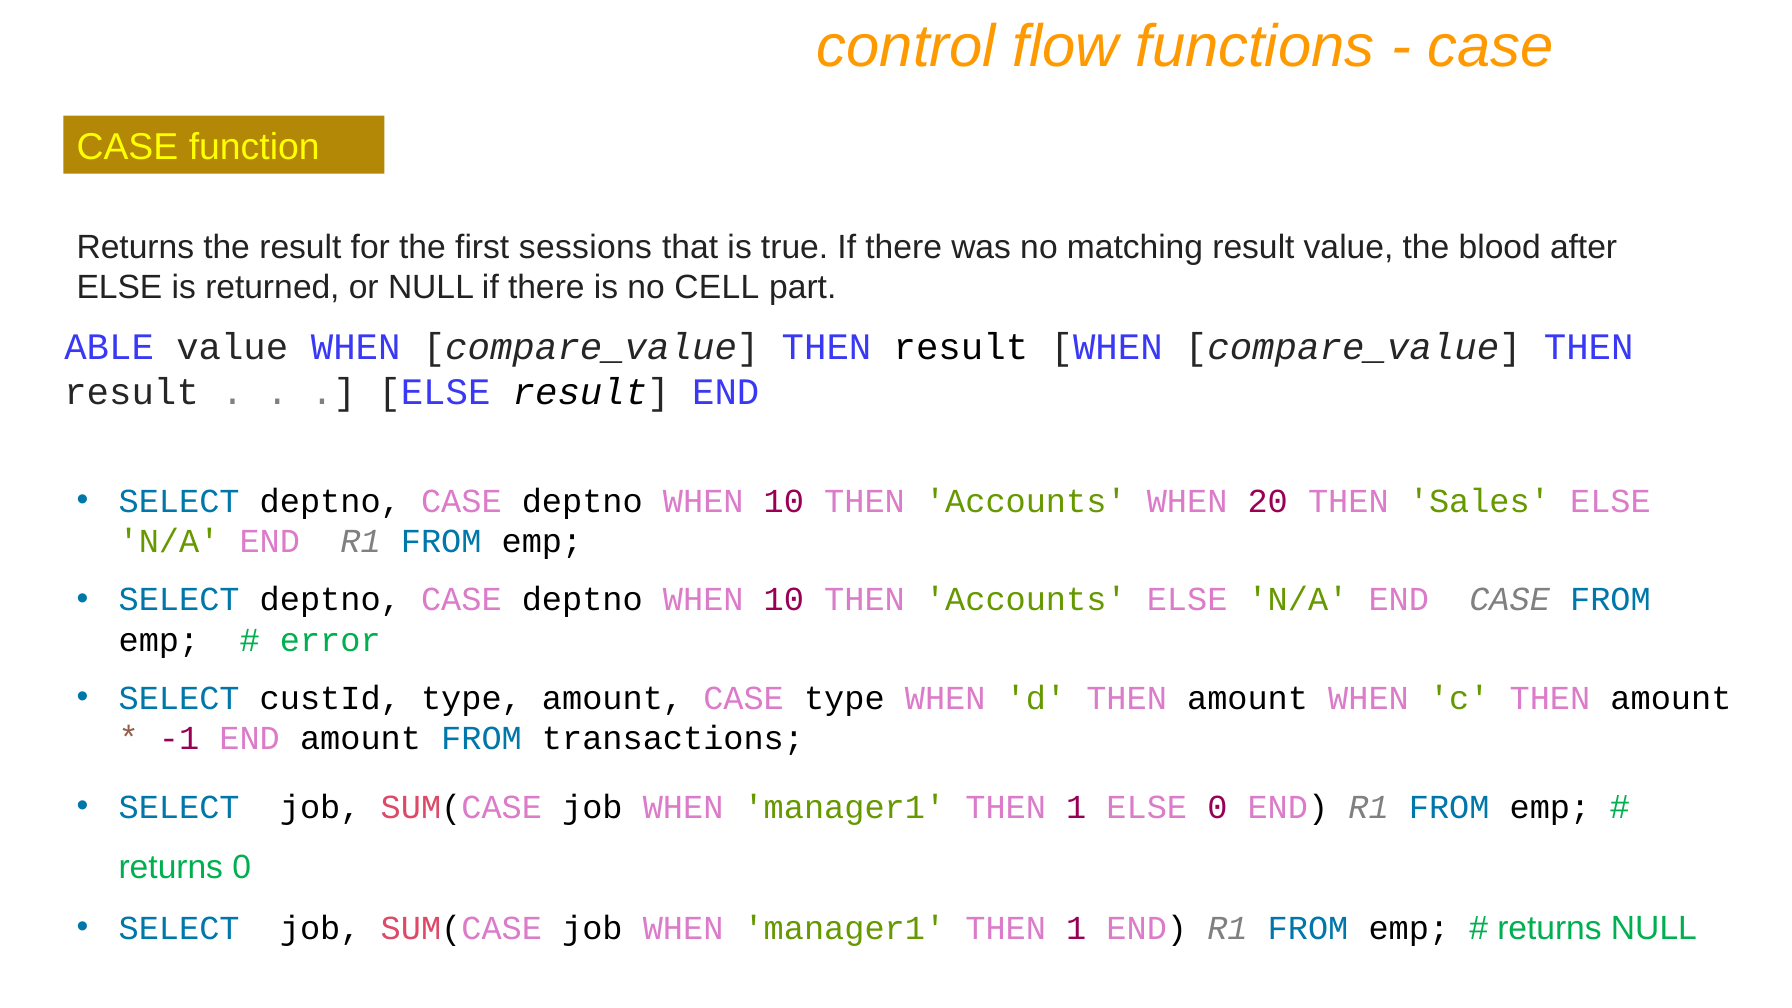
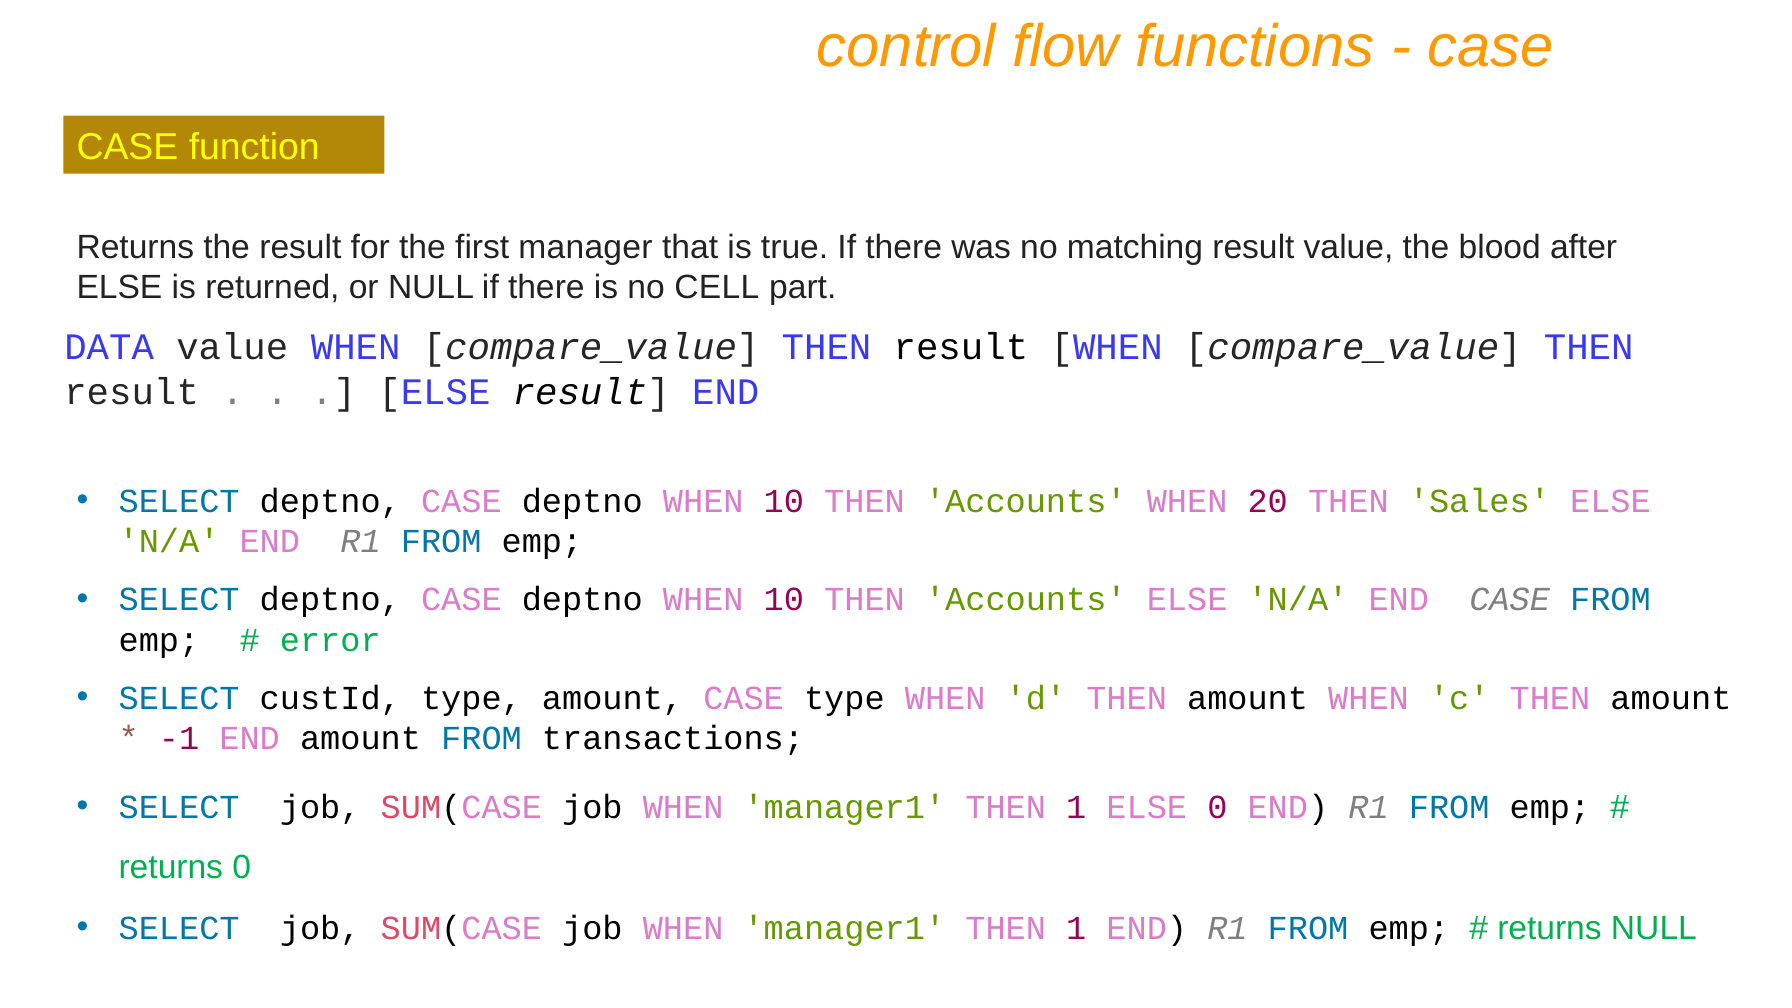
sessions: sessions -> manager
ABLE: ABLE -> DATA
